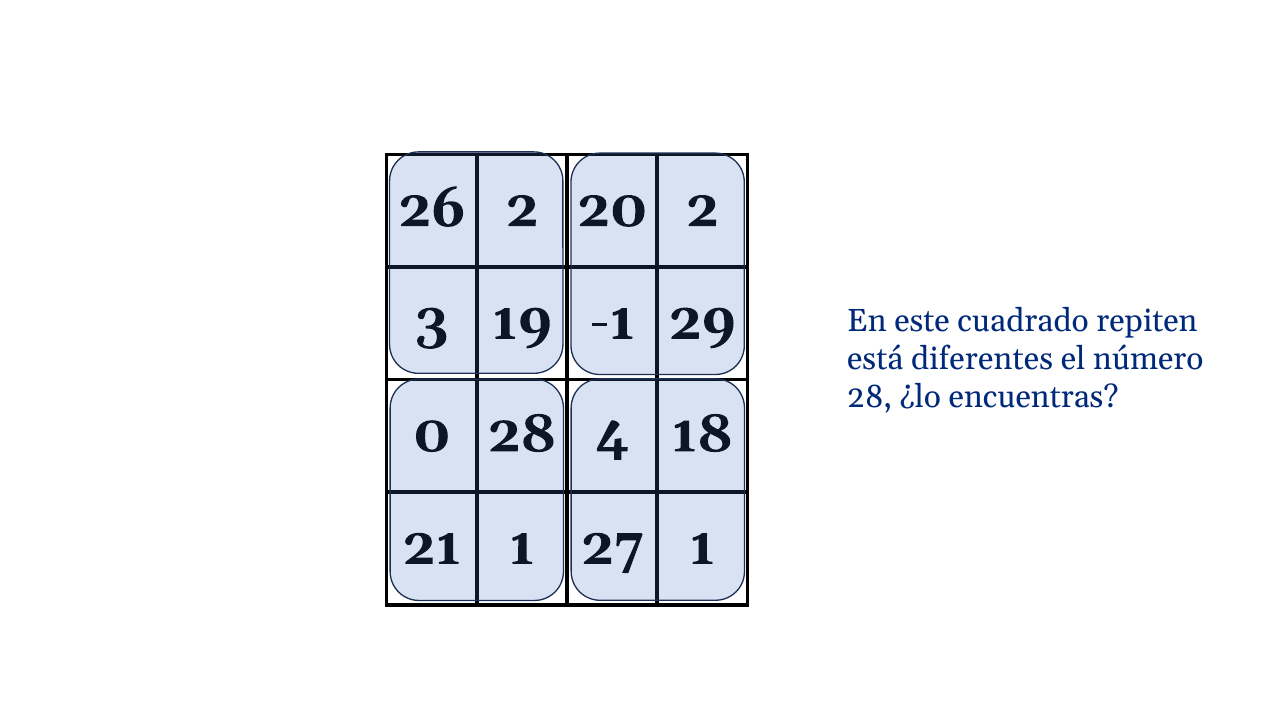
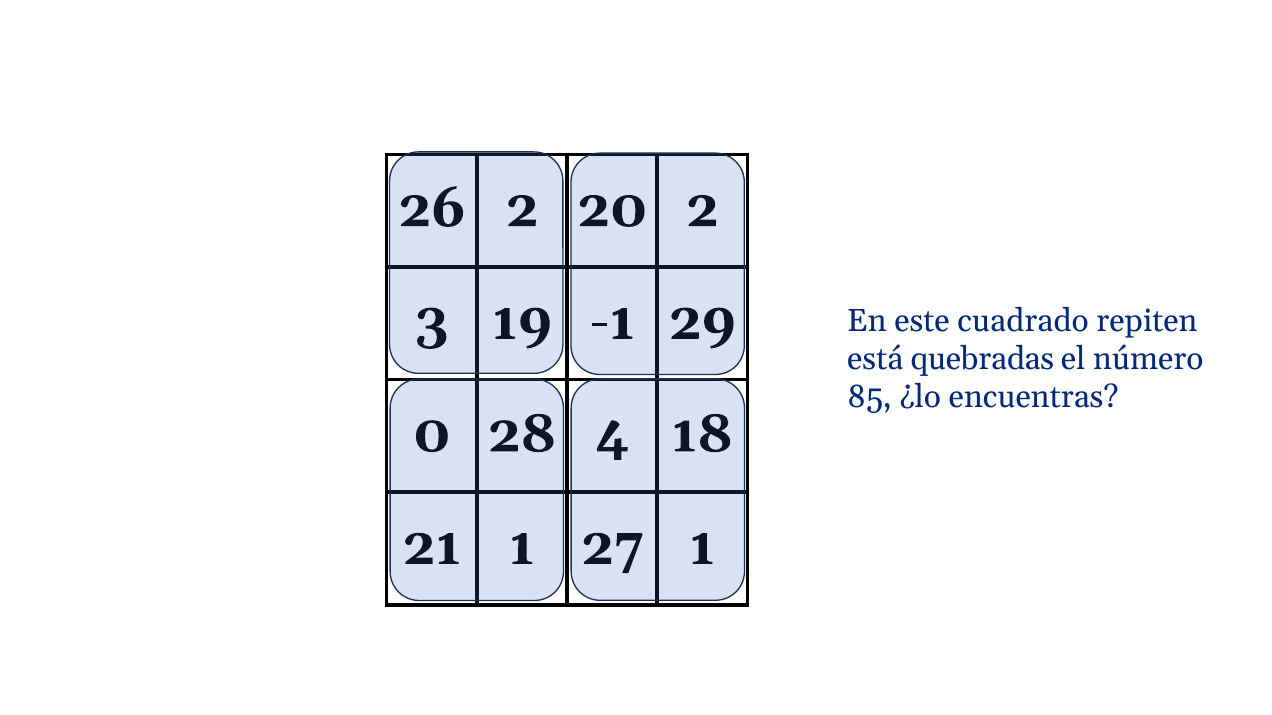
diferentes: diferentes -> quebradas
28 at (870, 397): 28 -> 85
